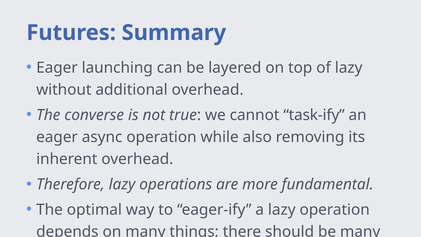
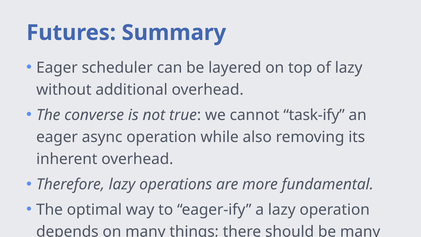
launching: launching -> scheduler
